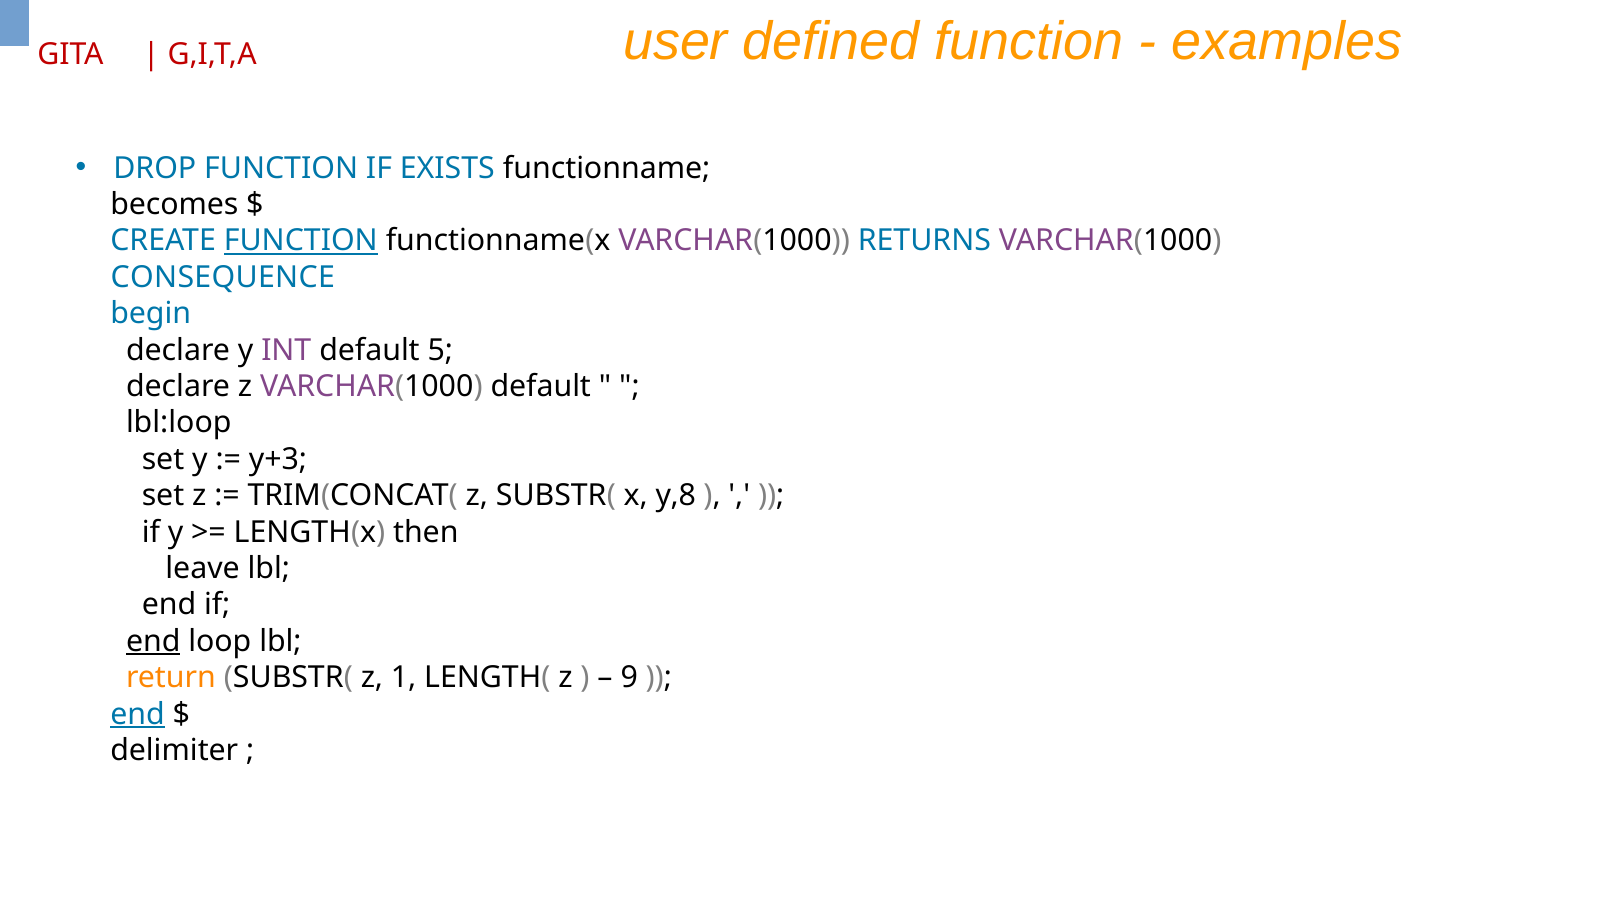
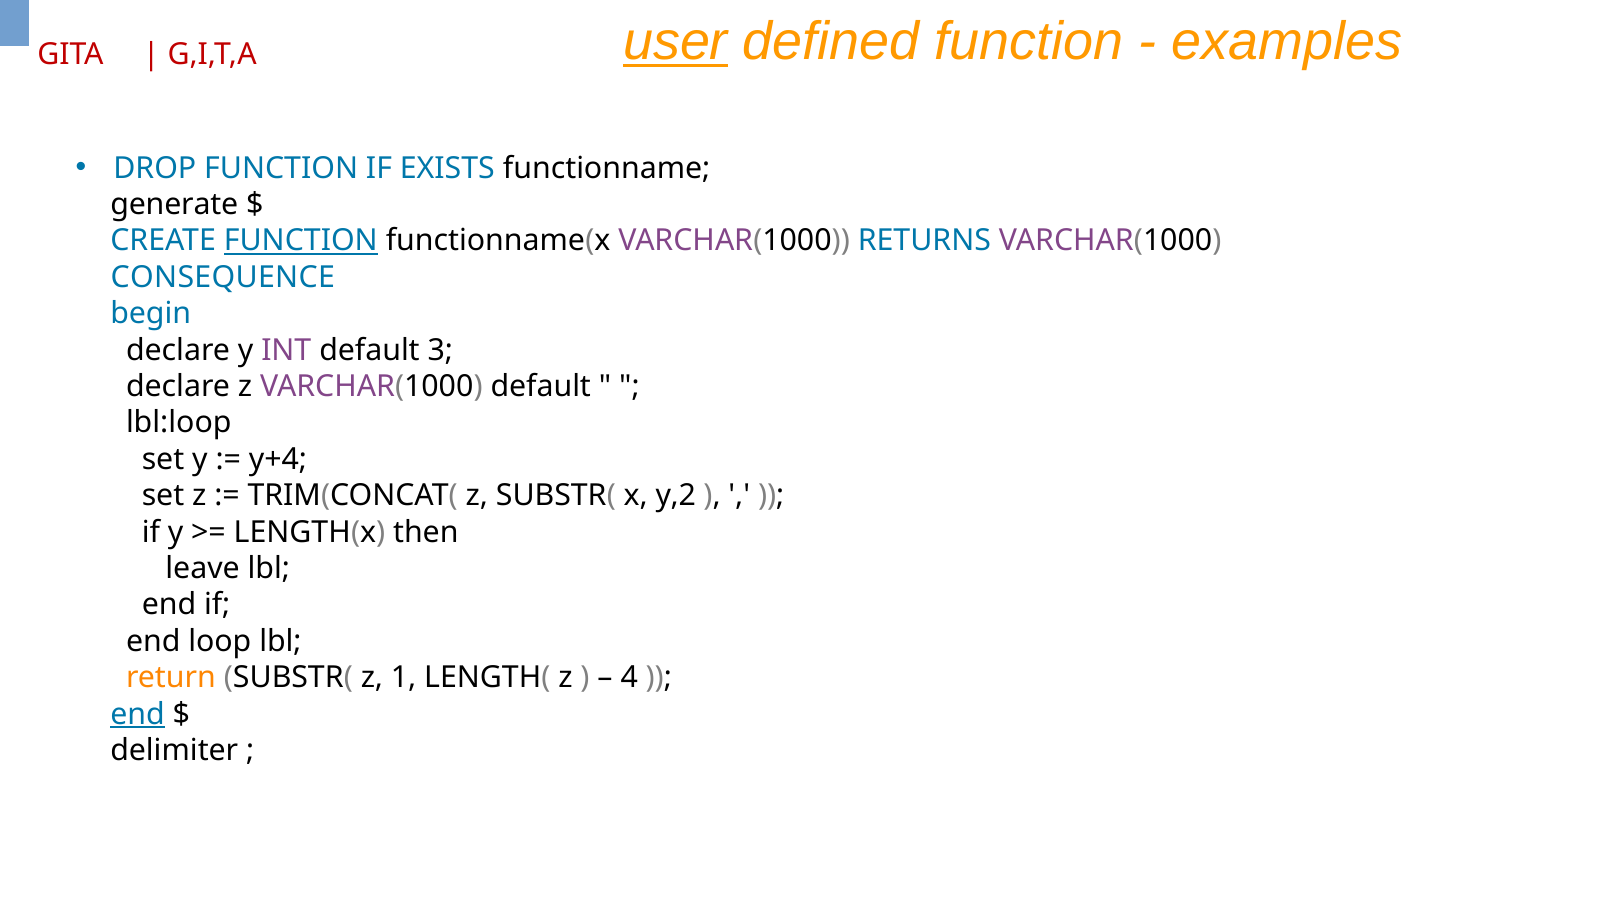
user underline: none -> present
becomes: becomes -> generate
5: 5 -> 3
y+3: y+3 -> y+4
y,8: y,8 -> y,2
end at (153, 641) underline: present -> none
9: 9 -> 4
